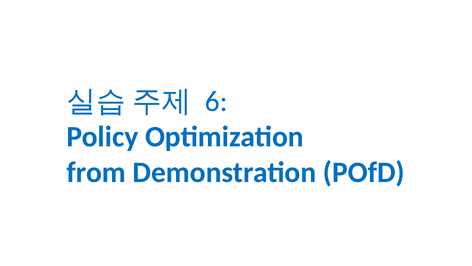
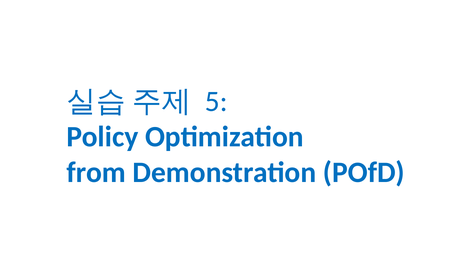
6: 6 -> 5
